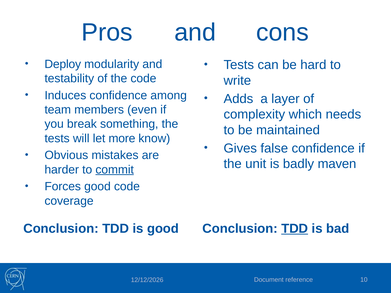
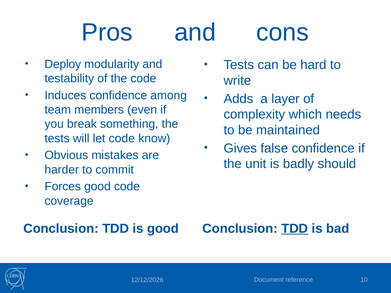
let more: more -> code
maven: maven -> should
commit underline: present -> none
